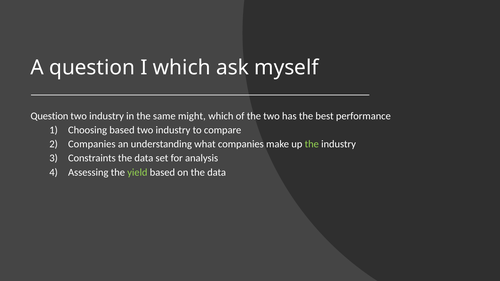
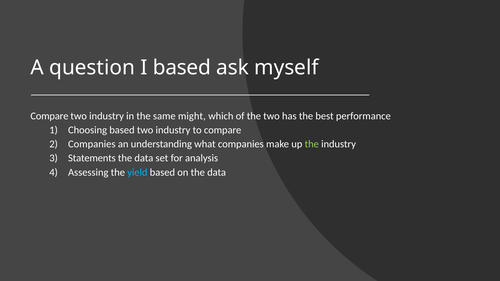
I which: which -> based
Question at (49, 116): Question -> Compare
Constraints: Constraints -> Statements
yield colour: light green -> light blue
